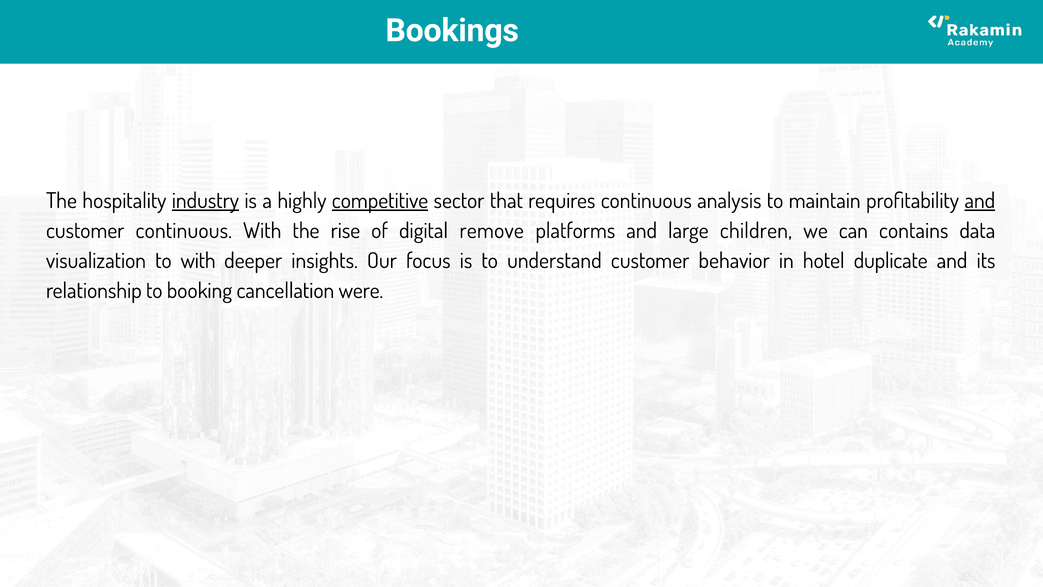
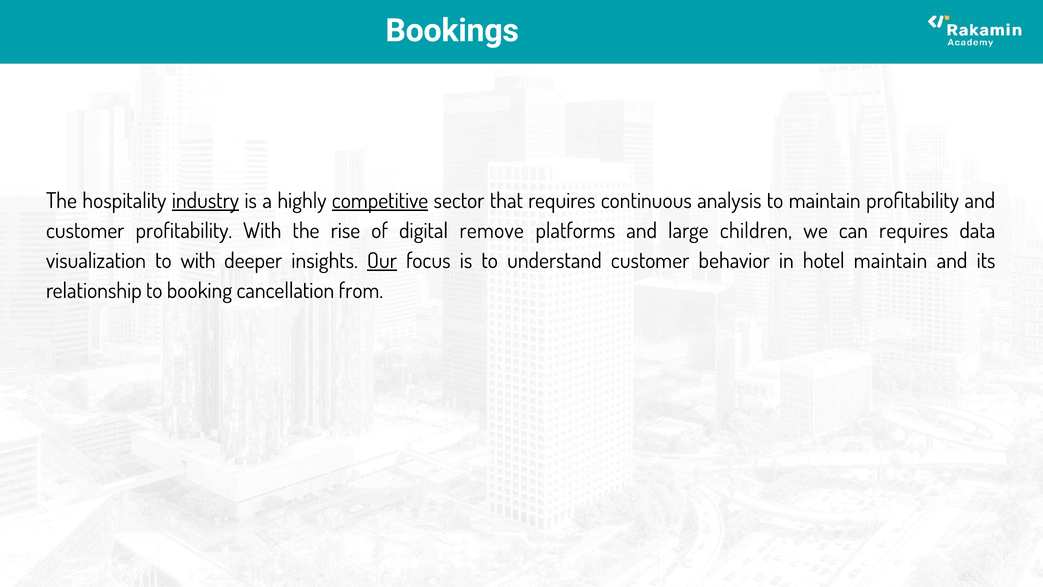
and at (980, 201) underline: present -> none
customer continuous: continuous -> profitability
can contains: contains -> requires
Our underline: none -> present
hotel duplicate: duplicate -> maintain
were: were -> from
